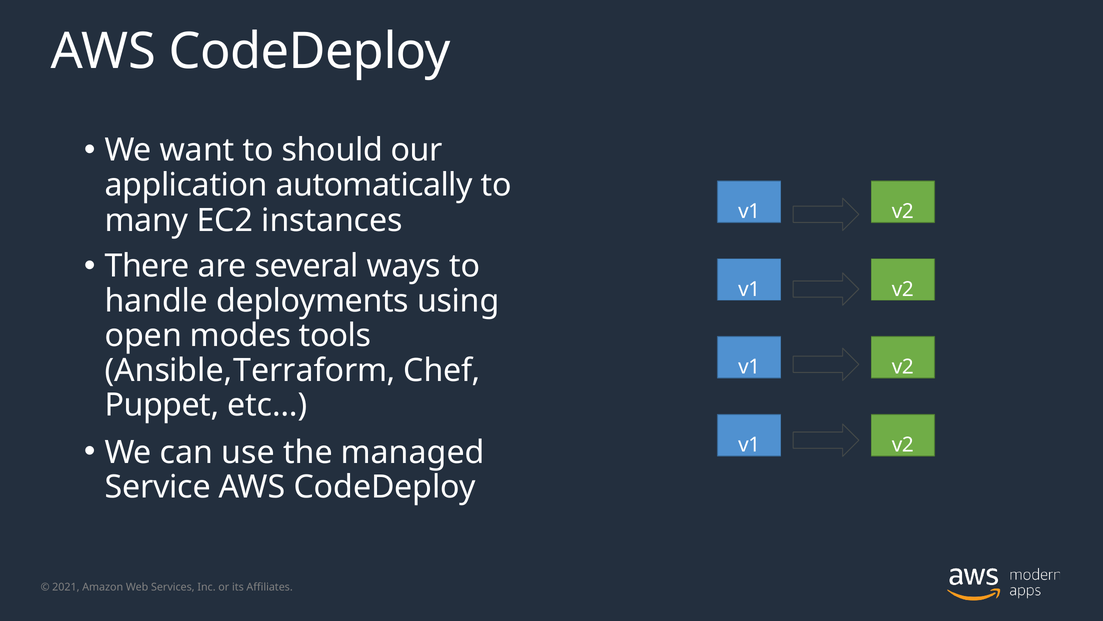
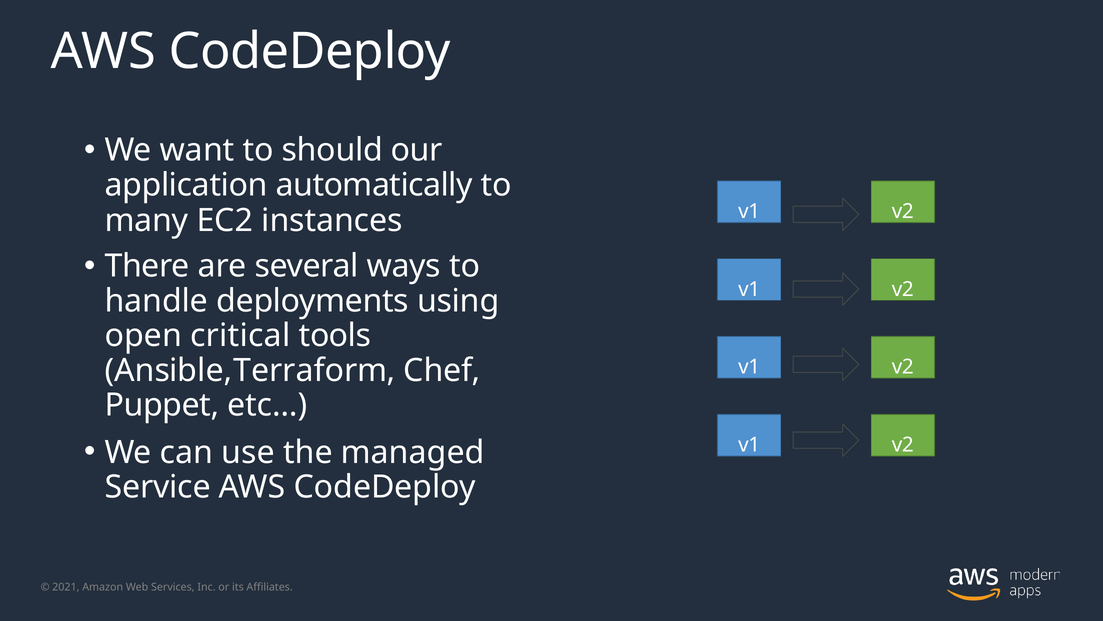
modes: modes -> critical
